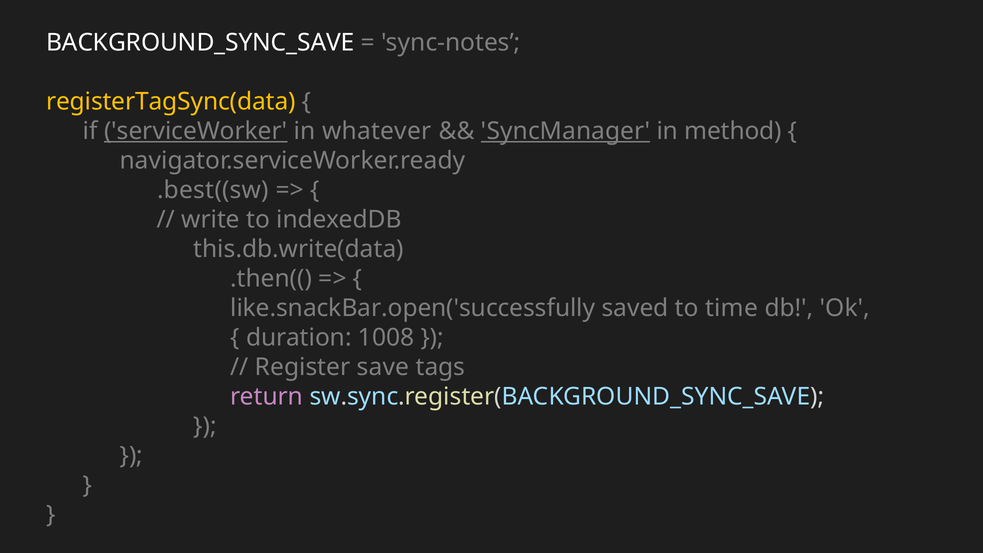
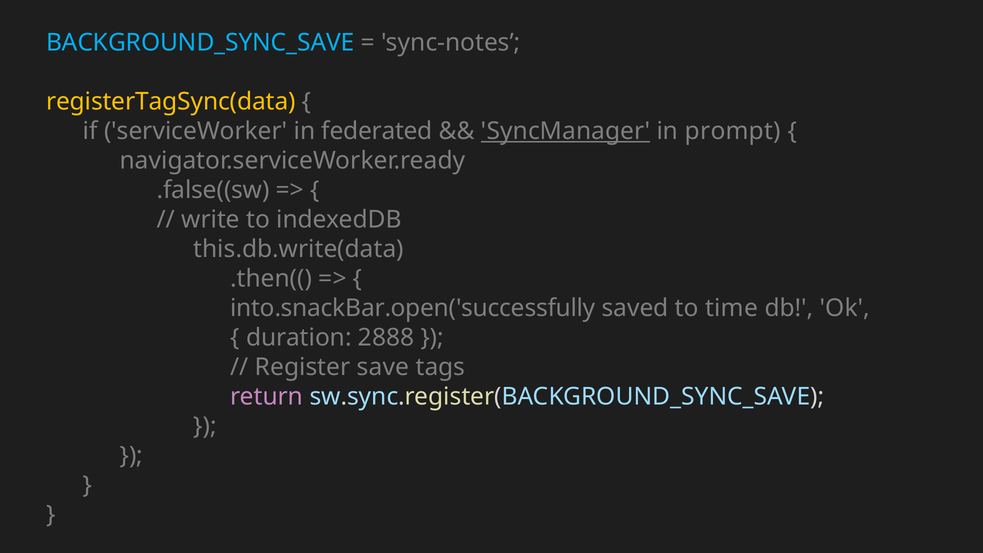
BACKGROUND_SYNC_SAVE colour: white -> light blue
serviceWorker underline: present -> none
whatever: whatever -> federated
method: method -> prompt
.best((sw: .best((sw -> .false((sw
like.snackBar.open('successfully: like.snackBar.open('successfully -> into.snackBar.open('successfully
1008: 1008 -> 2888
